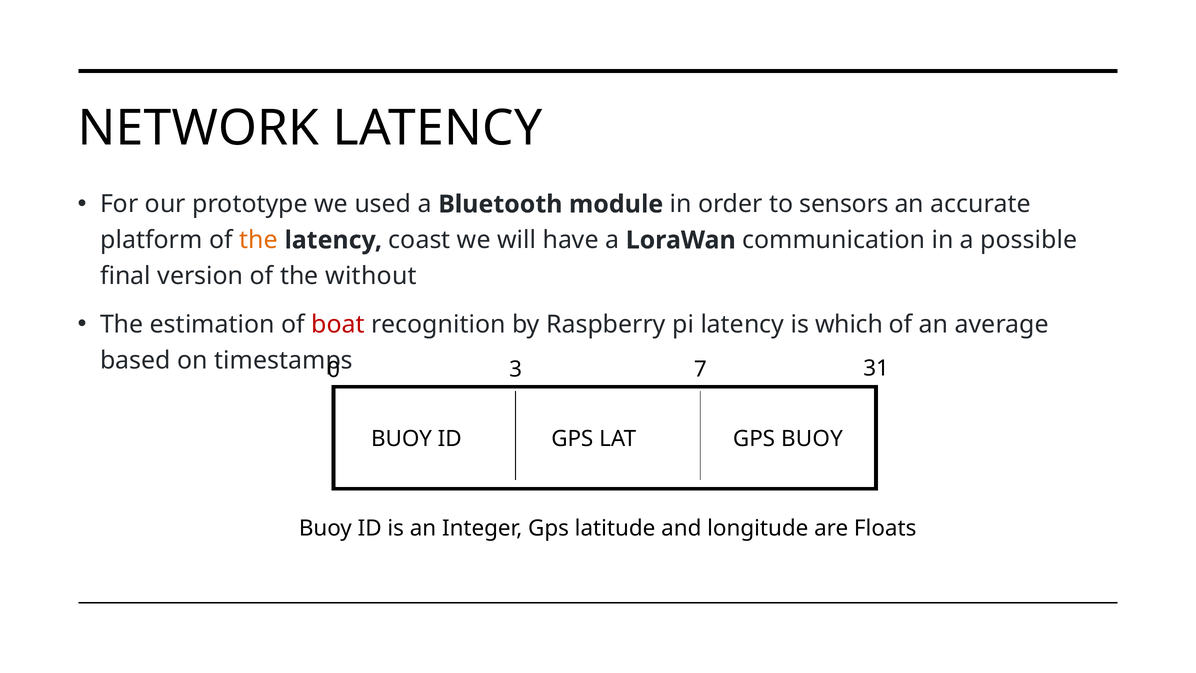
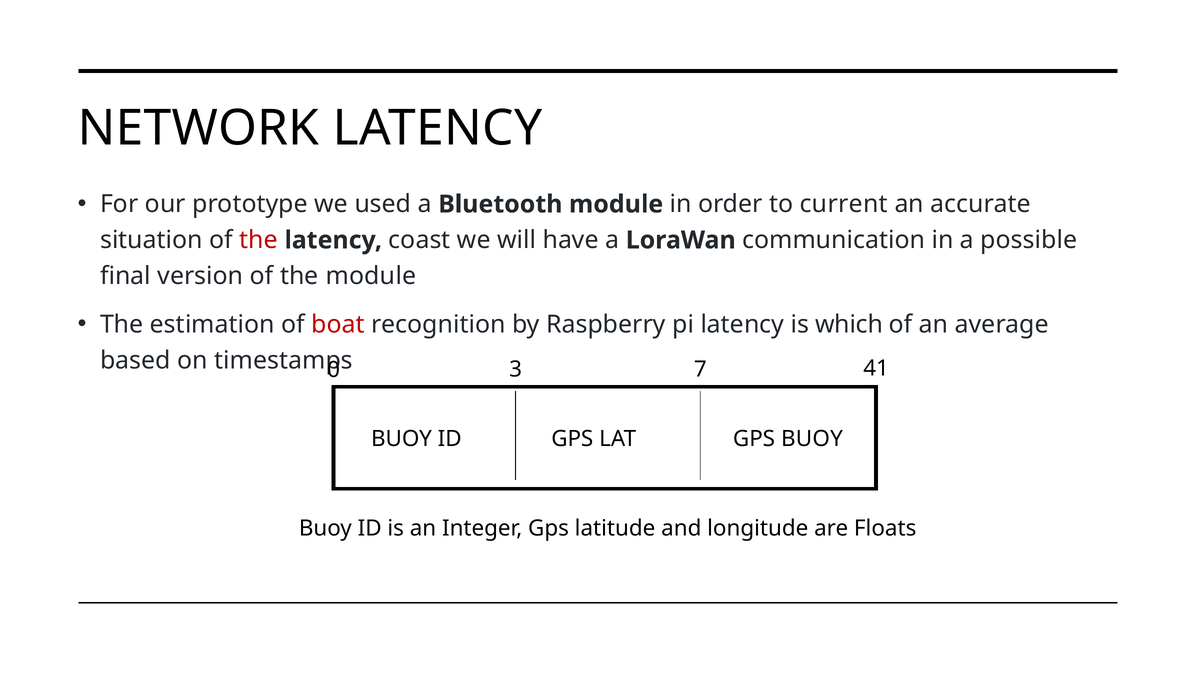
sensors: sensors -> current
platform: platform -> situation
the at (259, 240) colour: orange -> red
the without: without -> module
31: 31 -> 41
